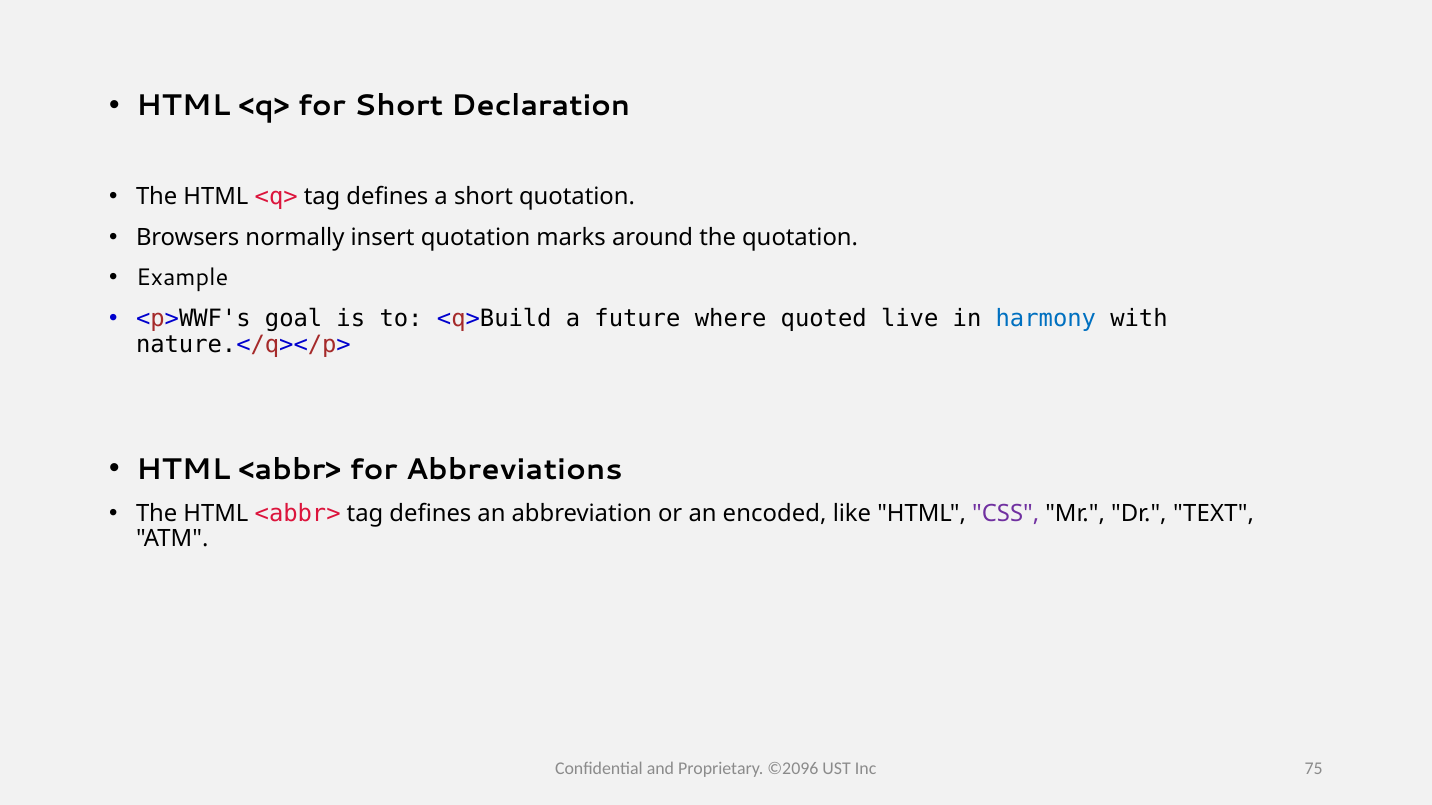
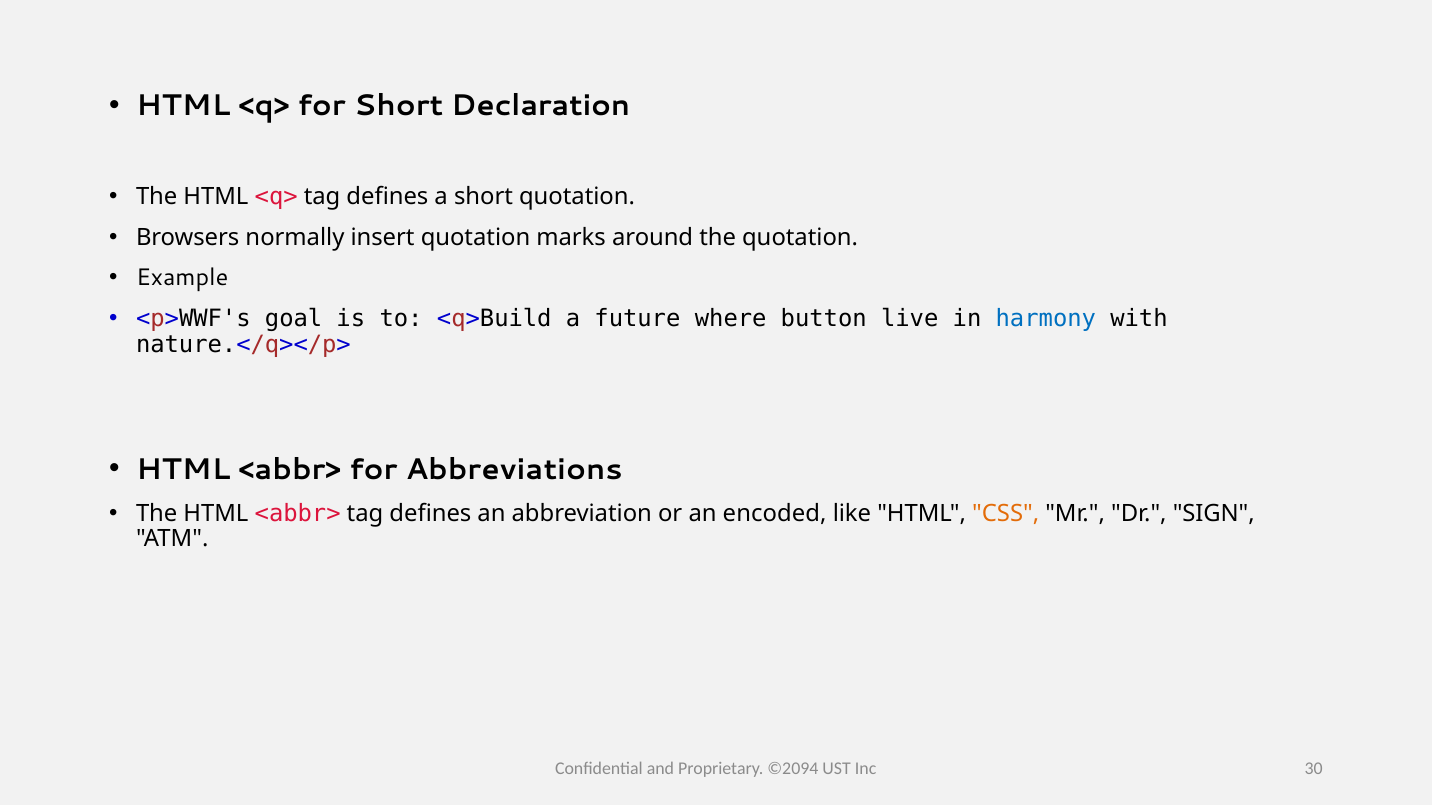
quoted: quoted -> button
CSS colour: purple -> orange
TEXT: TEXT -> SIGN
©2096: ©2096 -> ©2094
75: 75 -> 30
